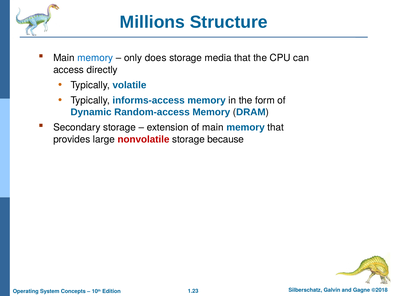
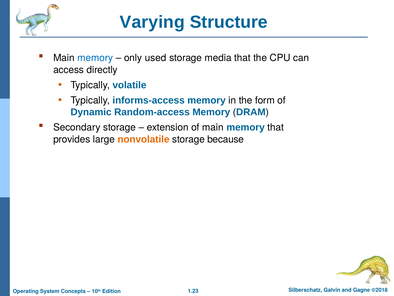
Millions: Millions -> Varying
does: does -> used
nonvolatile colour: red -> orange
